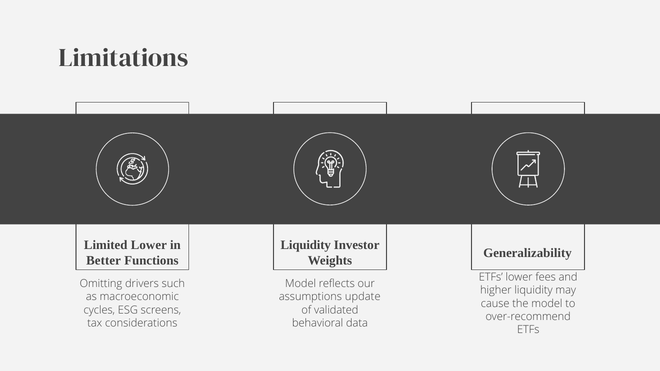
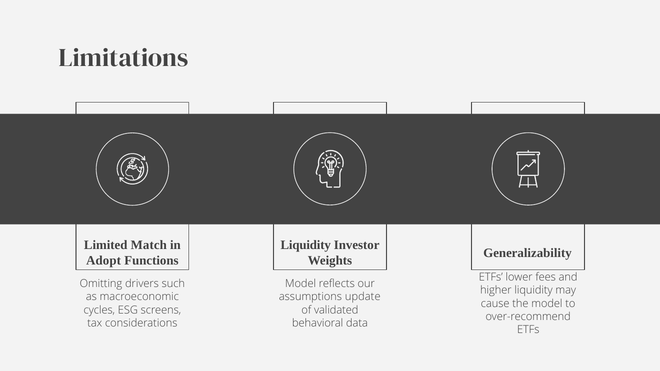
Limited Lower: Lower -> Match
Better: Better -> Adopt
